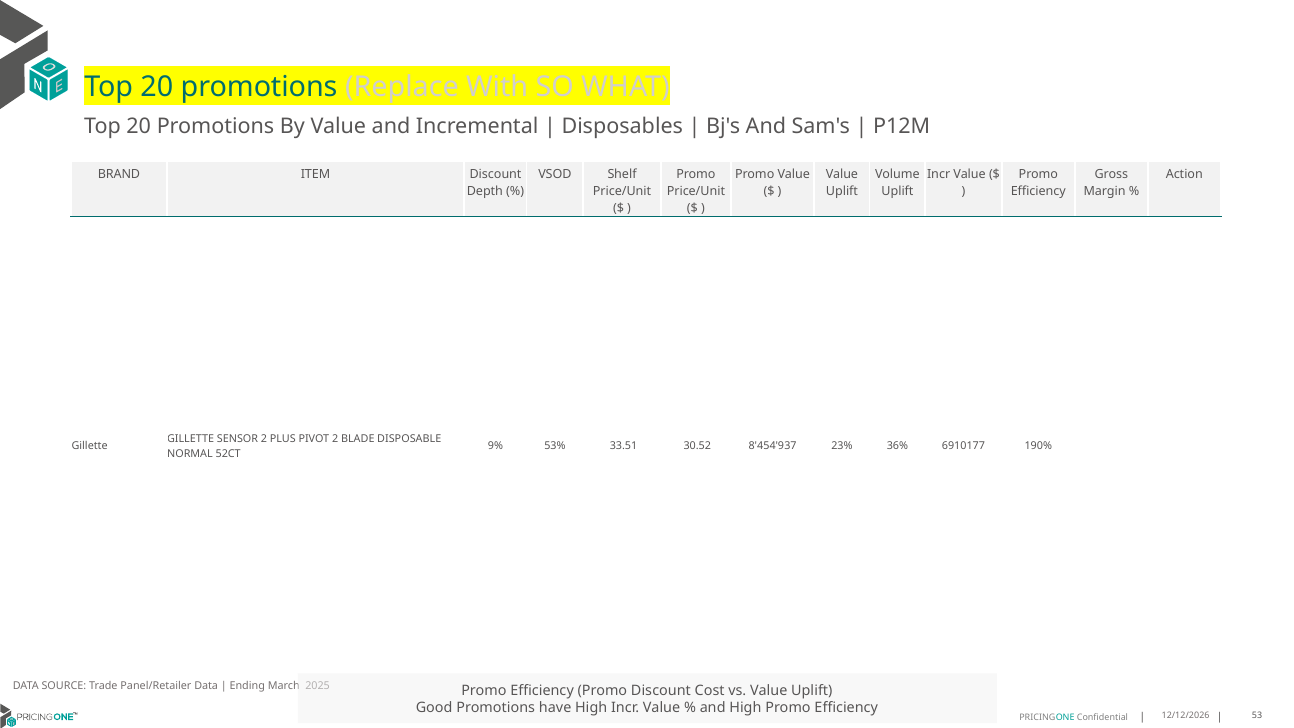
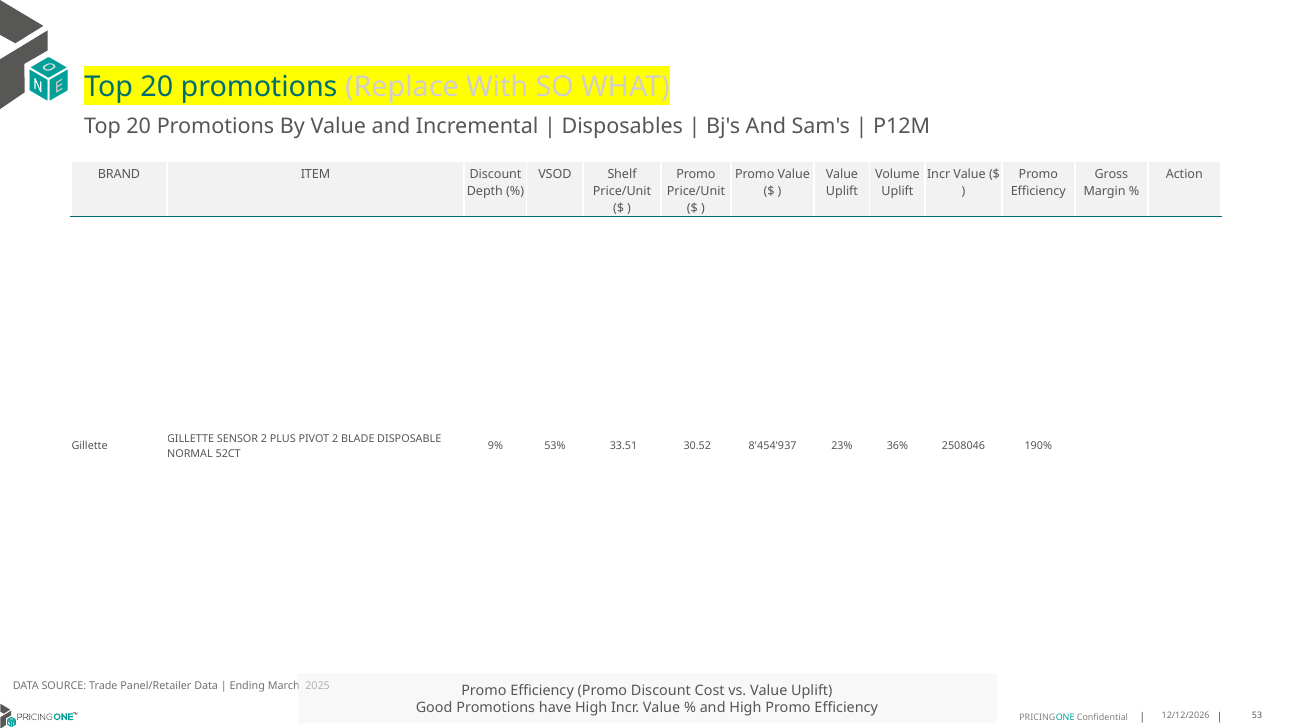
6910177: 6910177 -> 2508046
